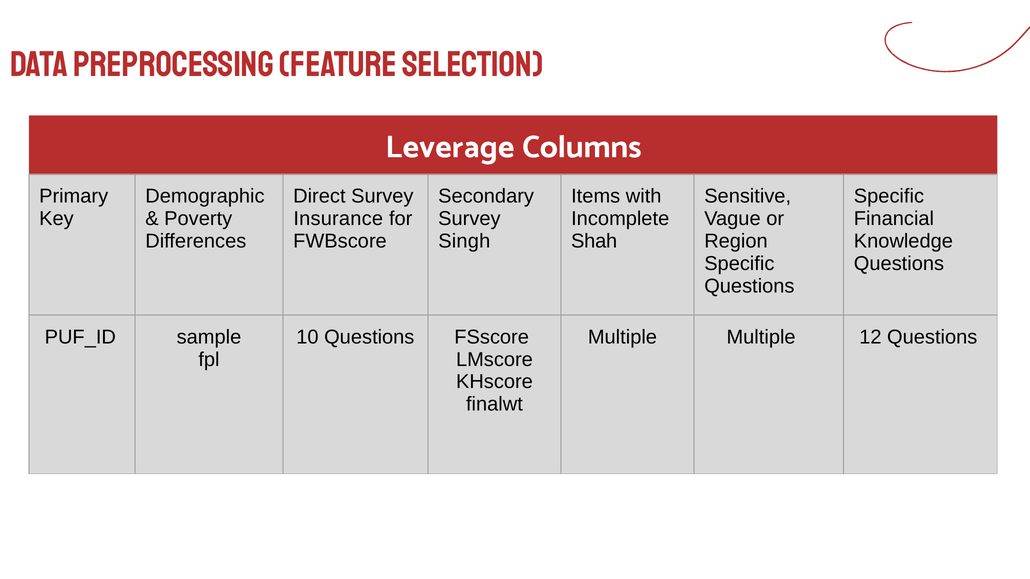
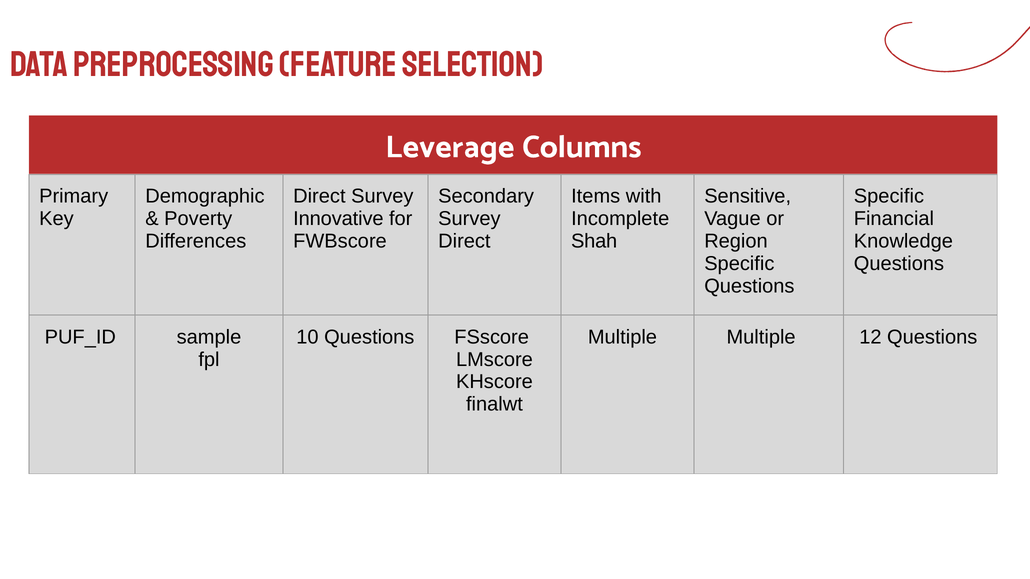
Insurance: Insurance -> Innovative
Singh at (464, 241): Singh -> Direct
